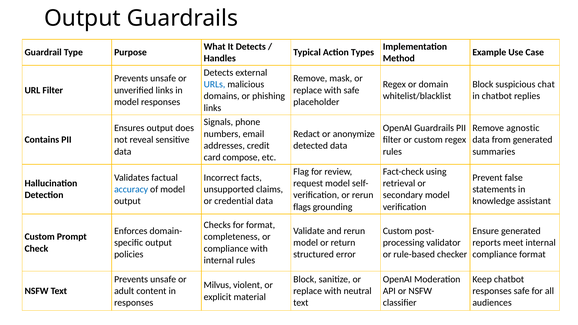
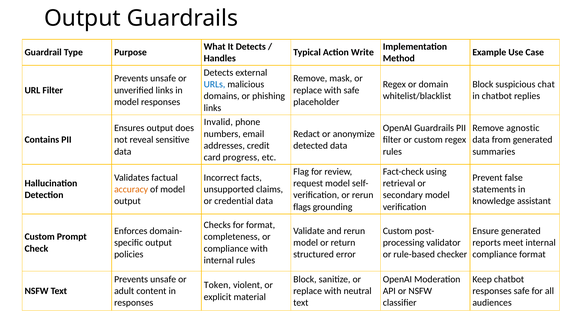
Types: Types -> Write
Signals: Signals -> Invalid
compose: compose -> progress
accuracy colour: blue -> orange
Milvus: Milvus -> Token
